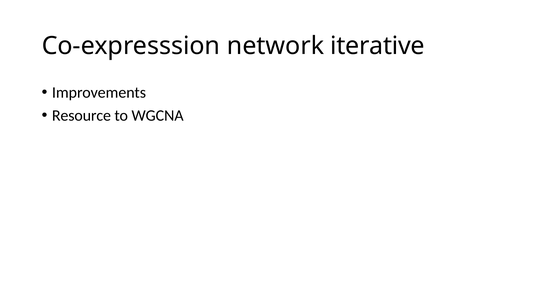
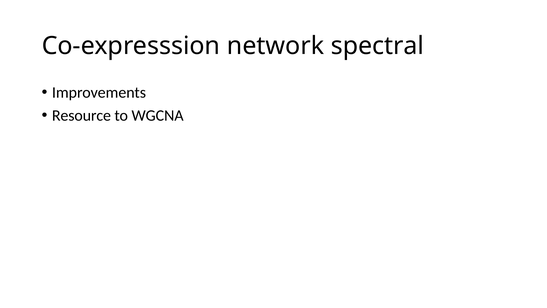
iterative: iterative -> spectral
